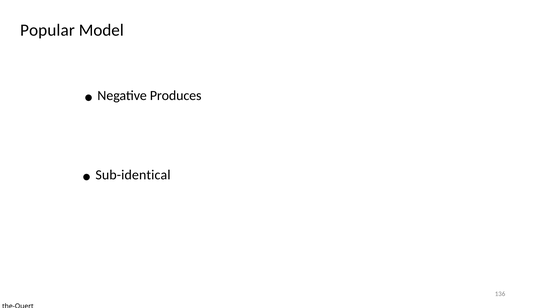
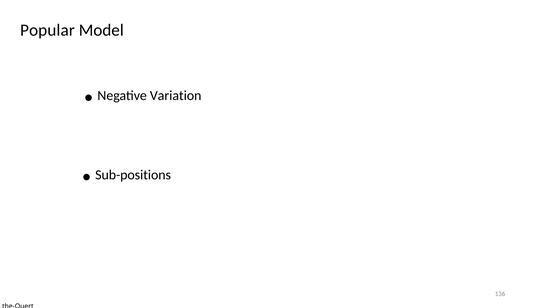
Produces: Produces -> Variation
Sub-identical: Sub-identical -> Sub-positions
